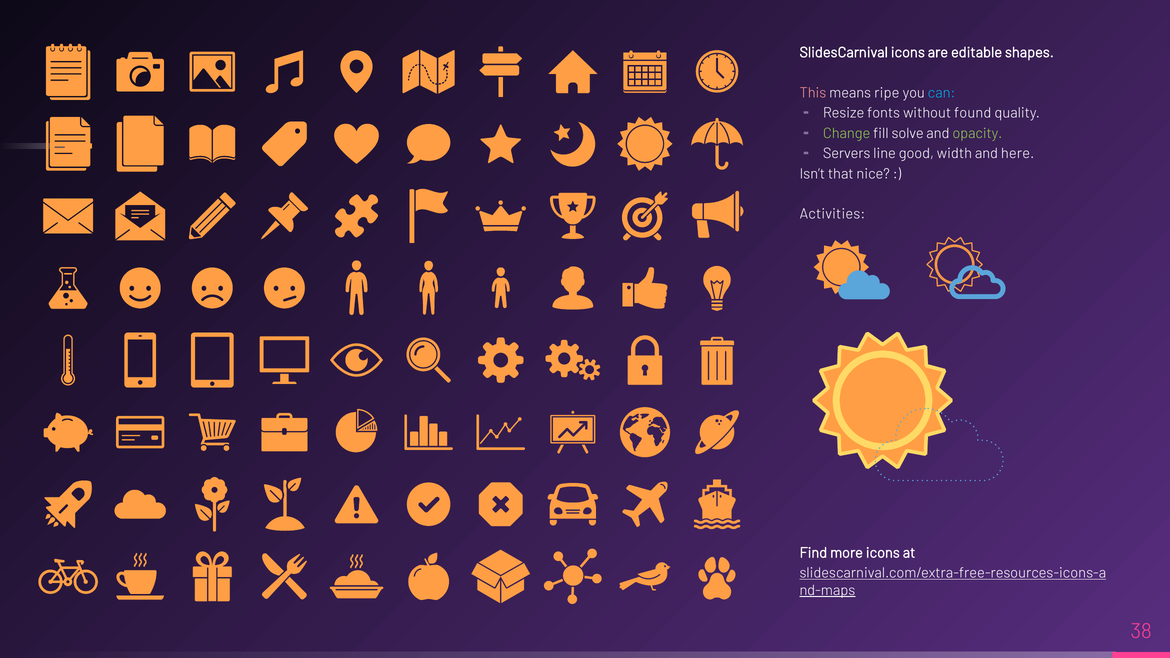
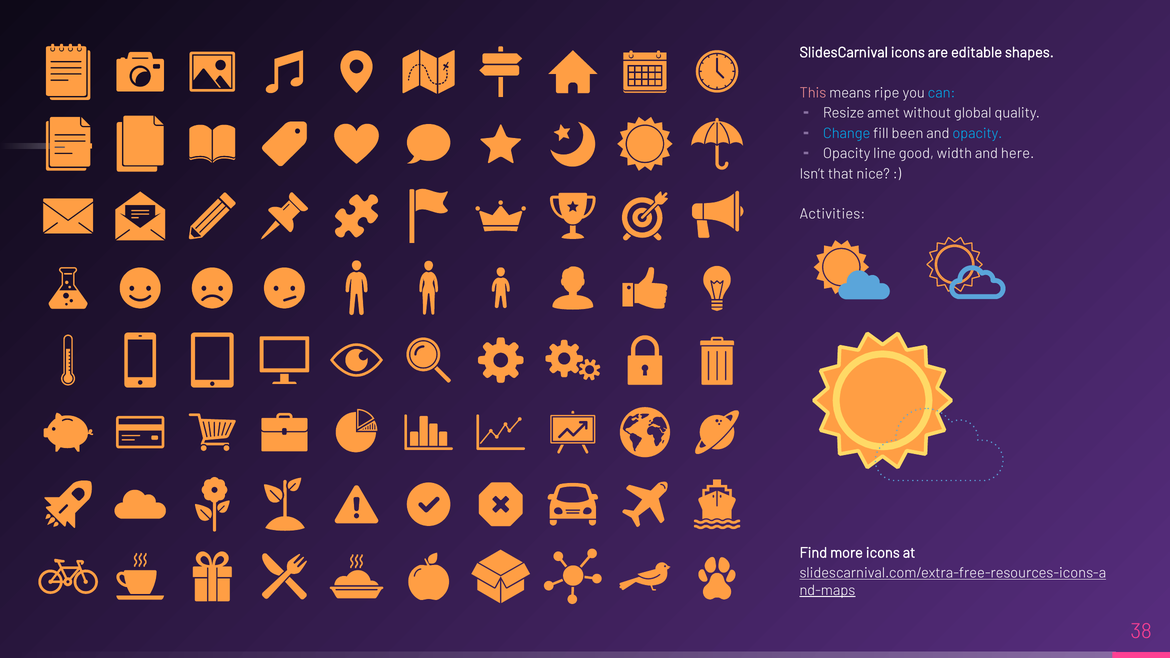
fonts: fonts -> amet
found: found -> global
Change colour: light green -> light blue
solve: solve -> been
opacity at (977, 133) colour: light green -> light blue
Servers at (847, 153): Servers -> Opacity
